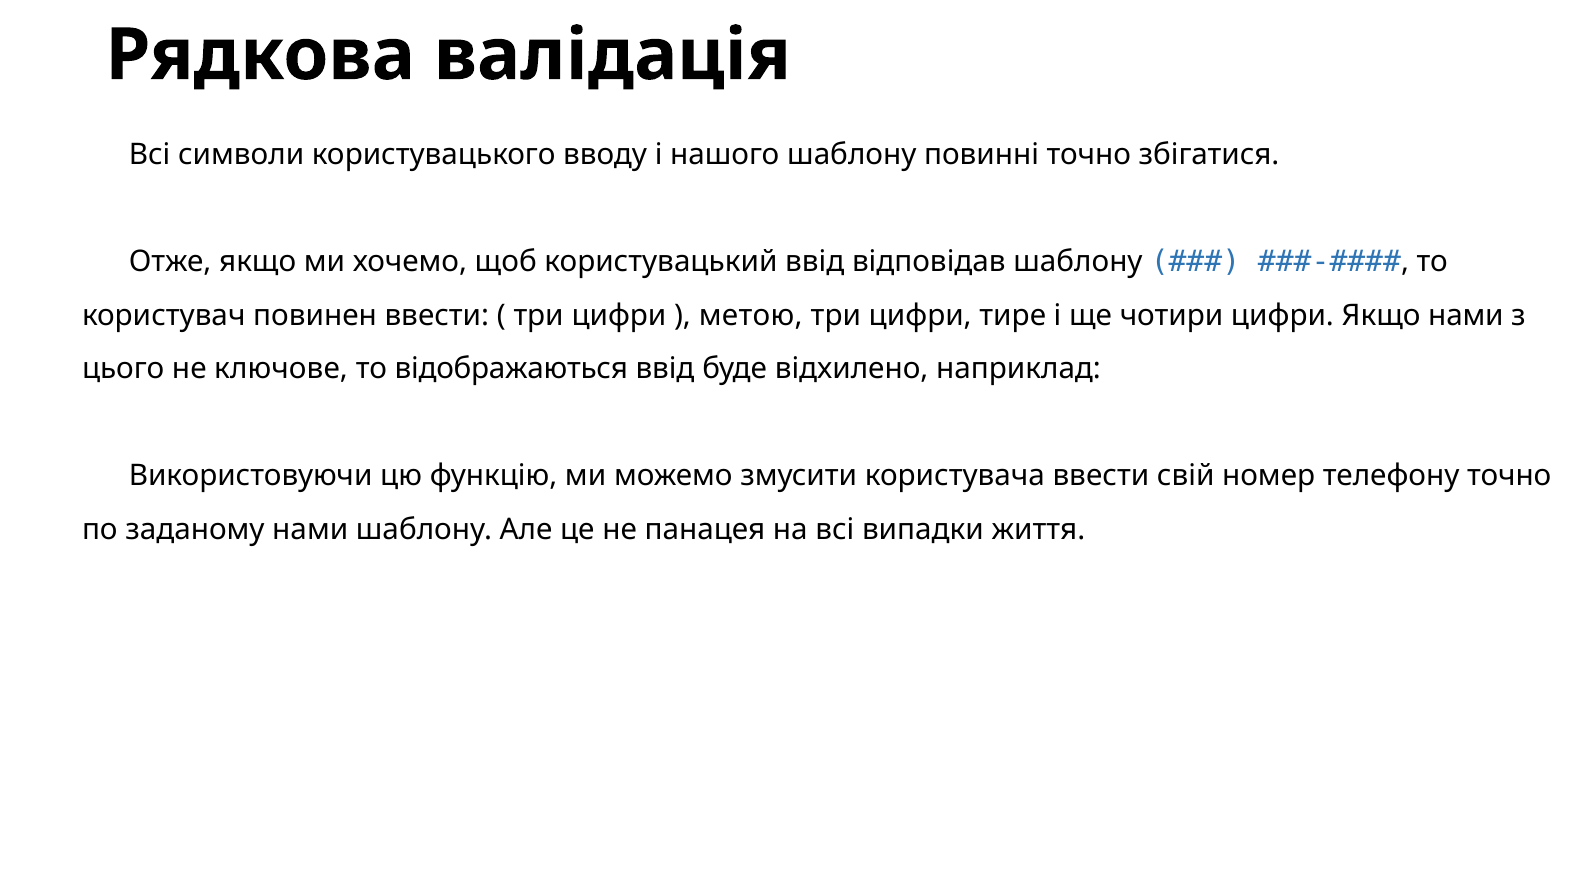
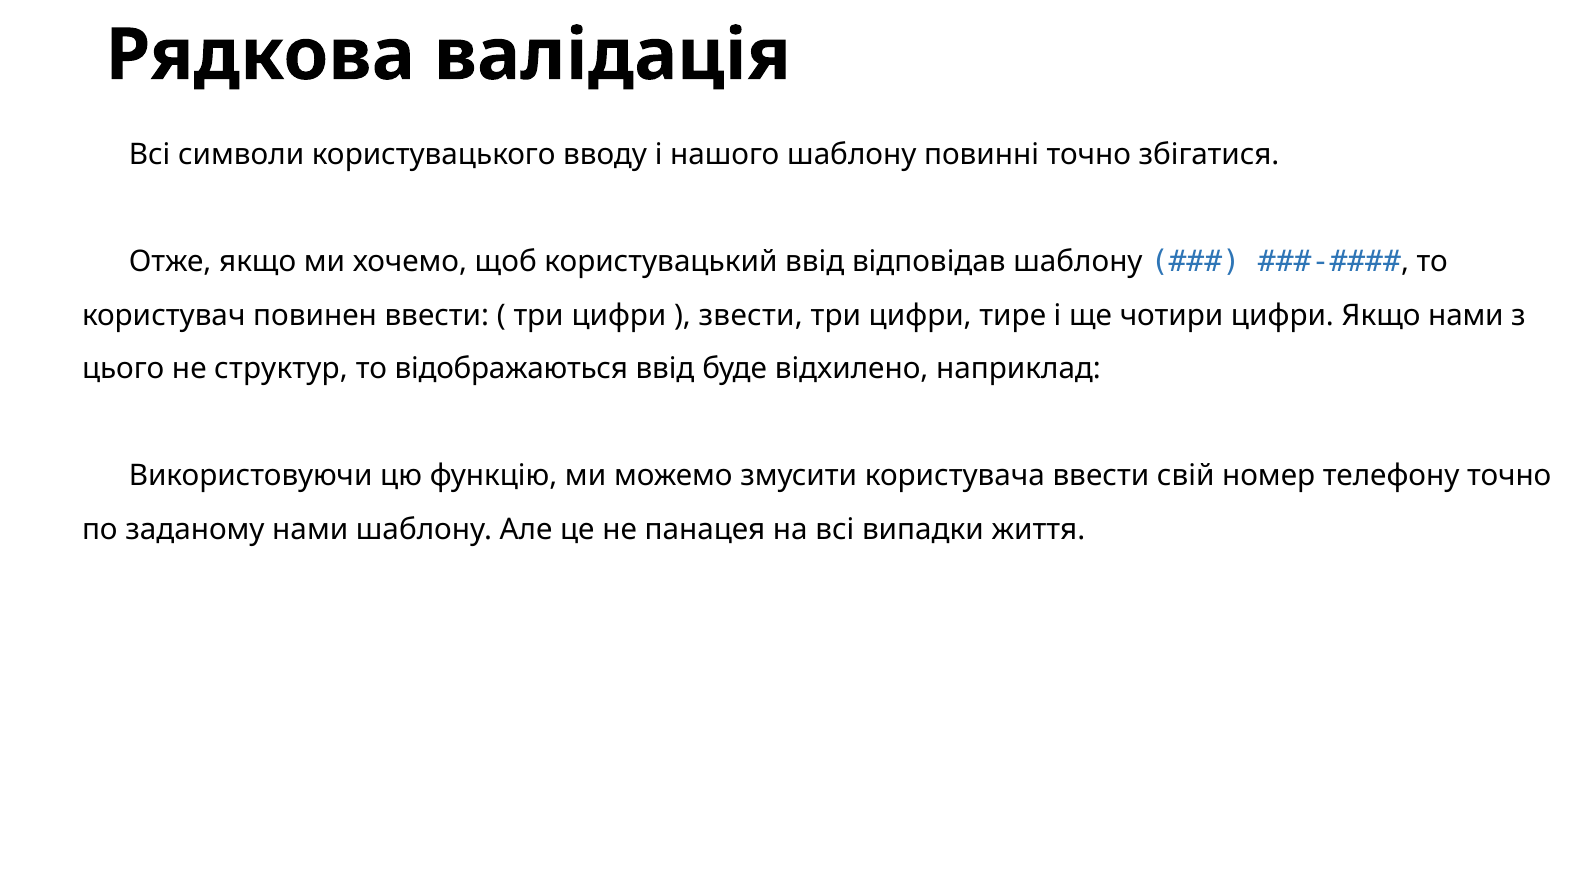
метою: метою -> звести
ключове: ключове -> структур
